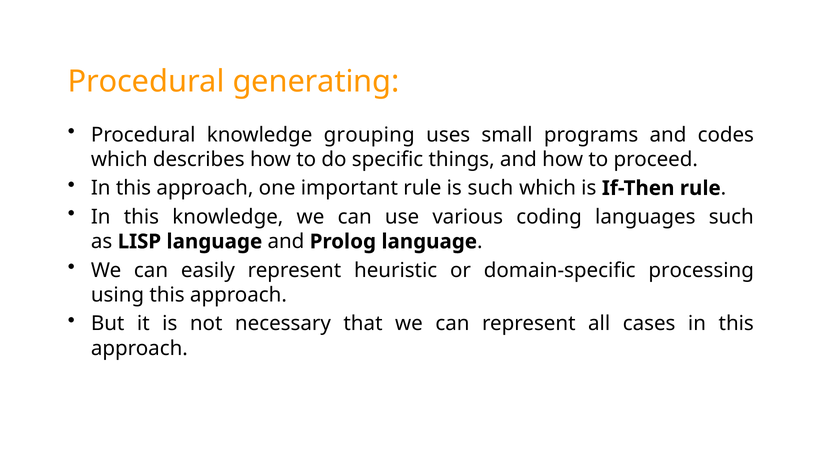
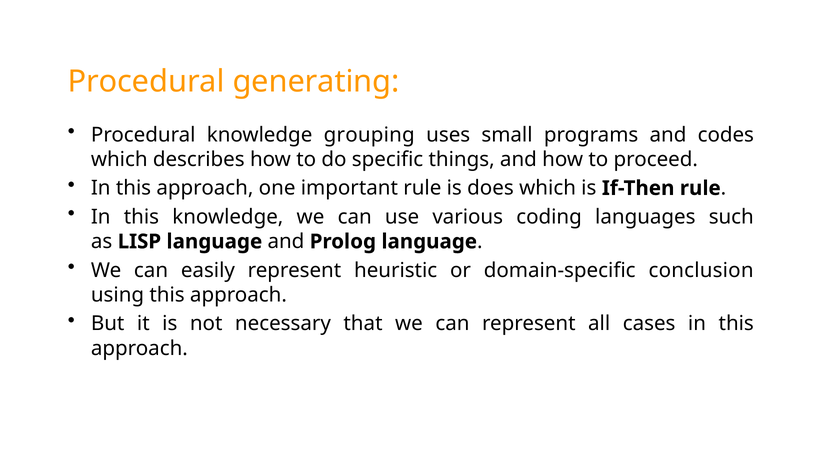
is such: such -> does
processing: processing -> conclusion
